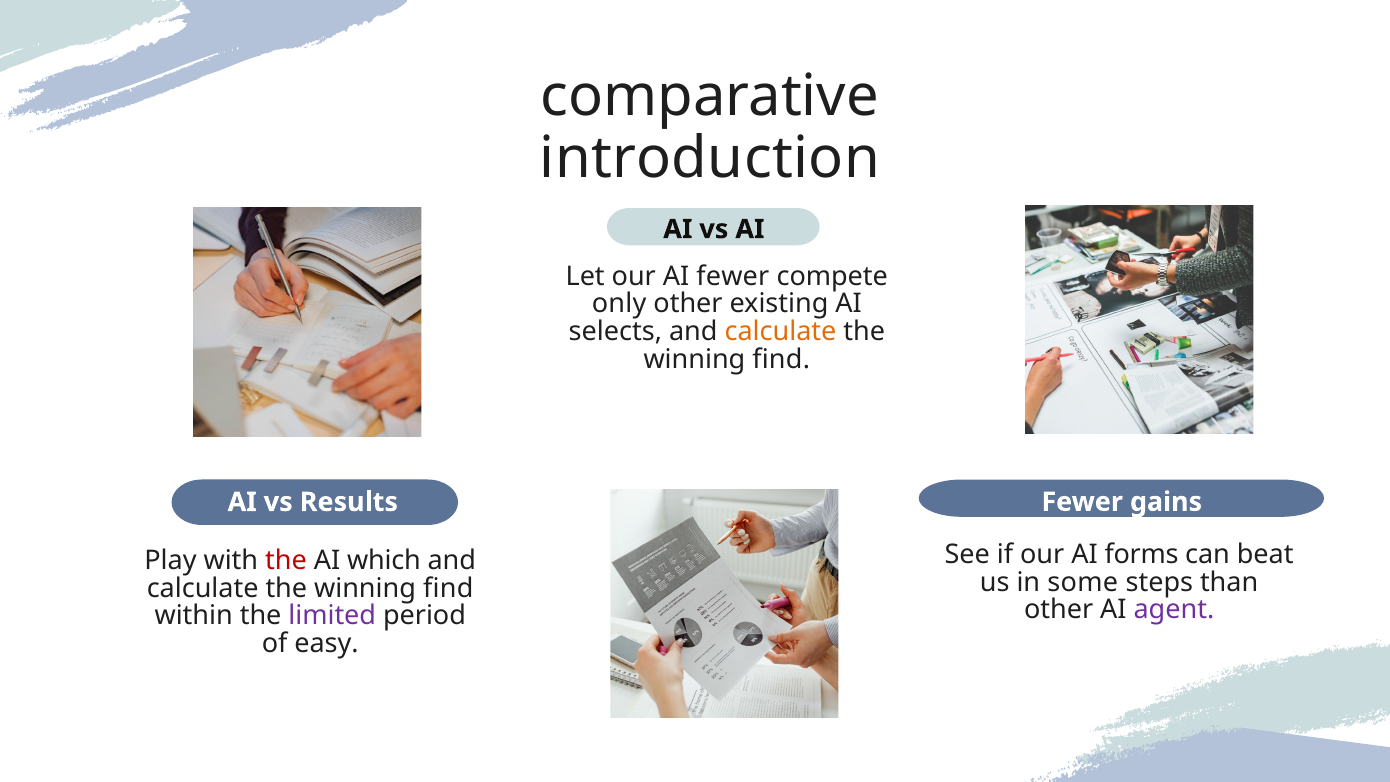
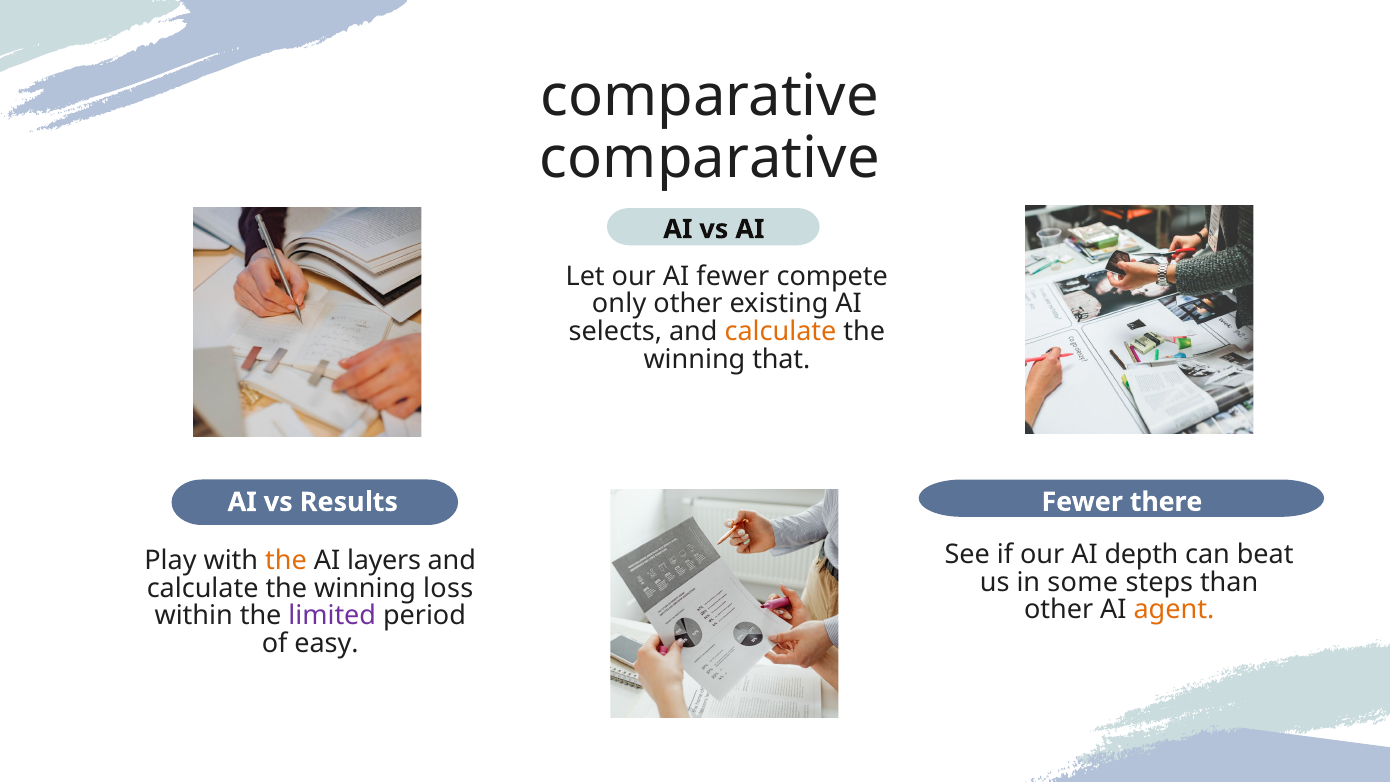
introduction at (710, 158): introduction -> comparative
find at (781, 359): find -> that
gains: gains -> there
forms: forms -> depth
the at (286, 561) colour: red -> orange
which: which -> layers
find at (448, 588): find -> loss
agent colour: purple -> orange
